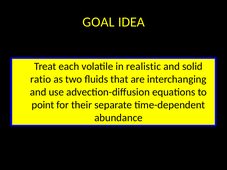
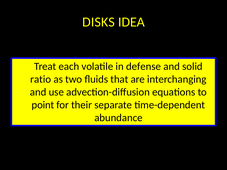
GOAL: GOAL -> DISKS
realistic: realistic -> defense
